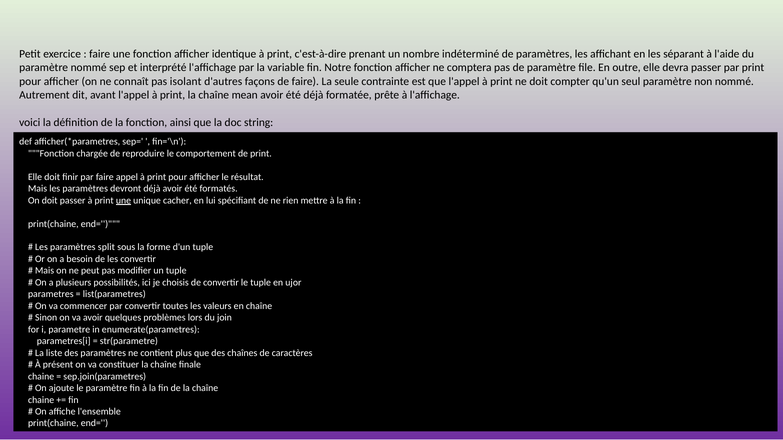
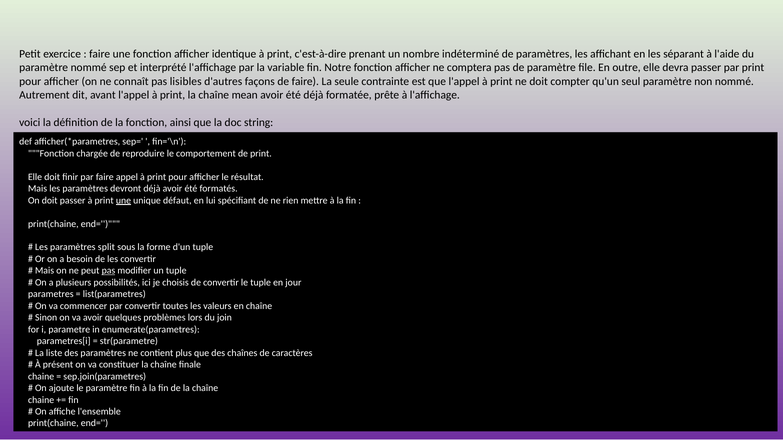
isolant: isolant -> lisibles
cacher: cacher -> défaut
pas at (108, 271) underline: none -> present
ujor: ujor -> jour
